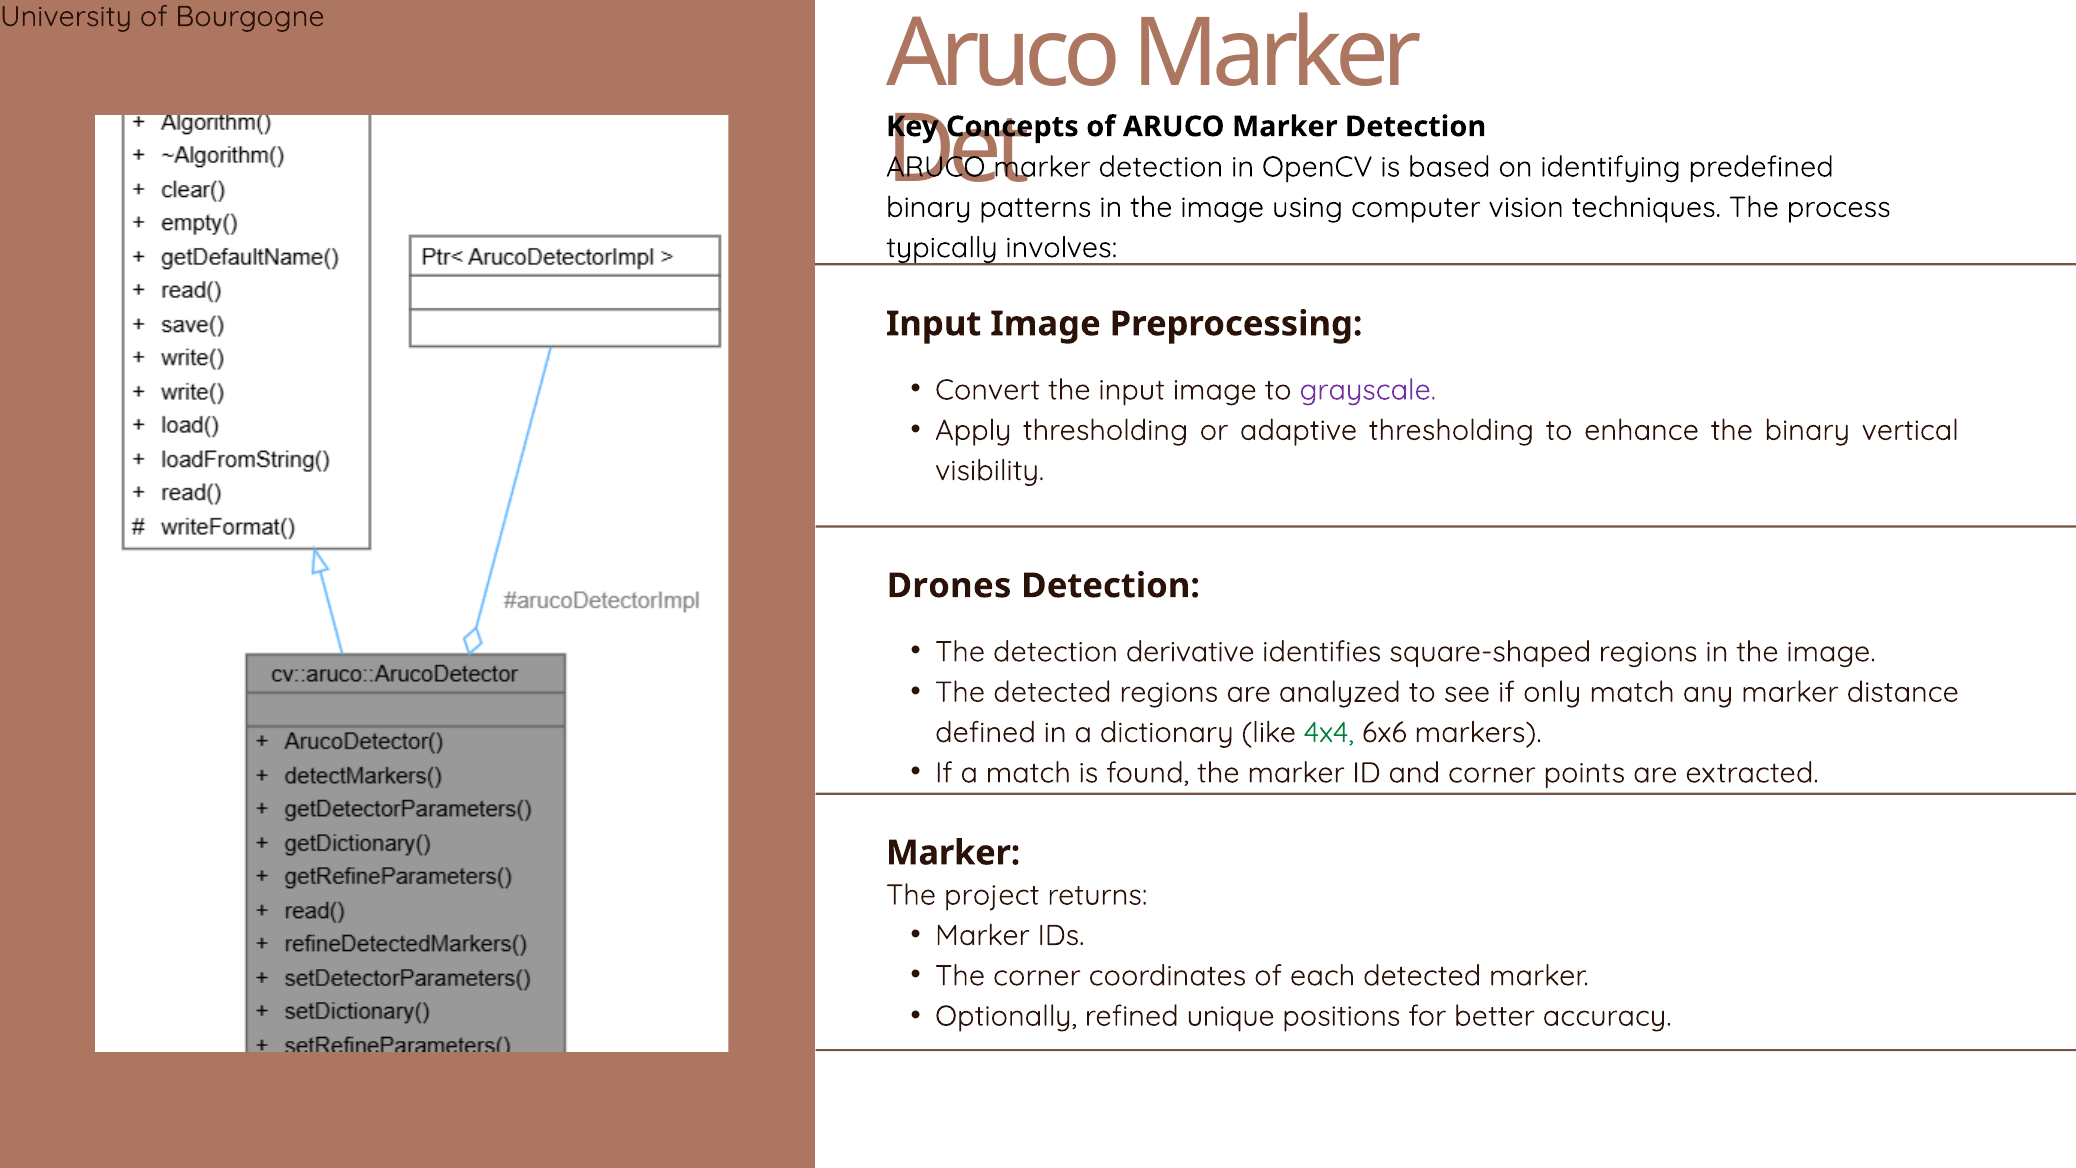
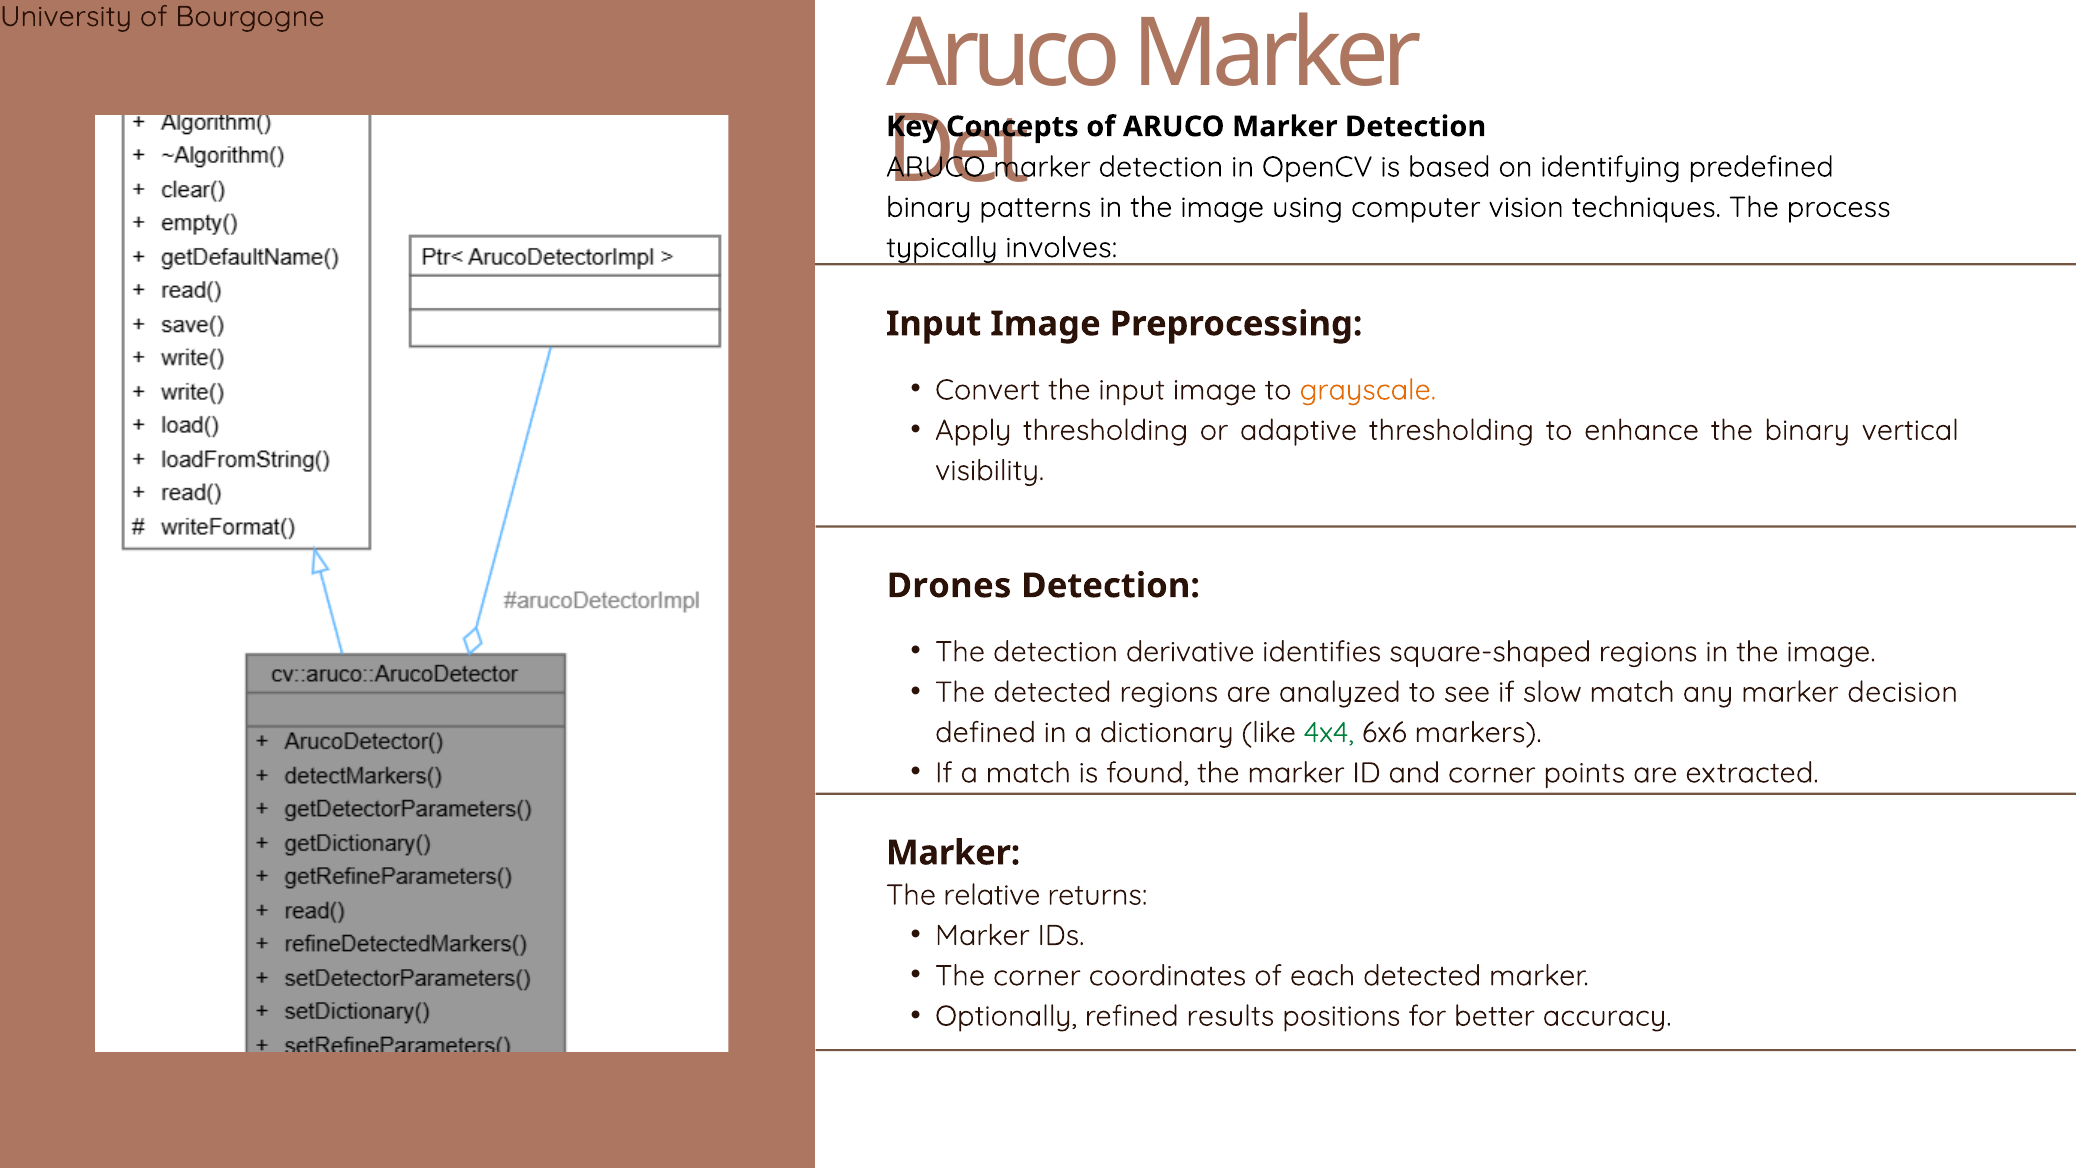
grayscale colour: purple -> orange
only: only -> slow
distance: distance -> decision
project: project -> relative
unique: unique -> results
